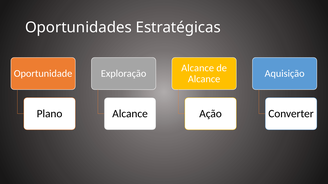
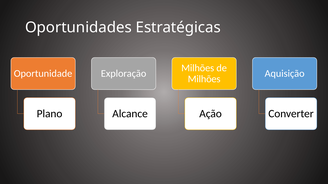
Alcance at (198, 68): Alcance -> Milhões
Alcance at (204, 79): Alcance -> Milhões
